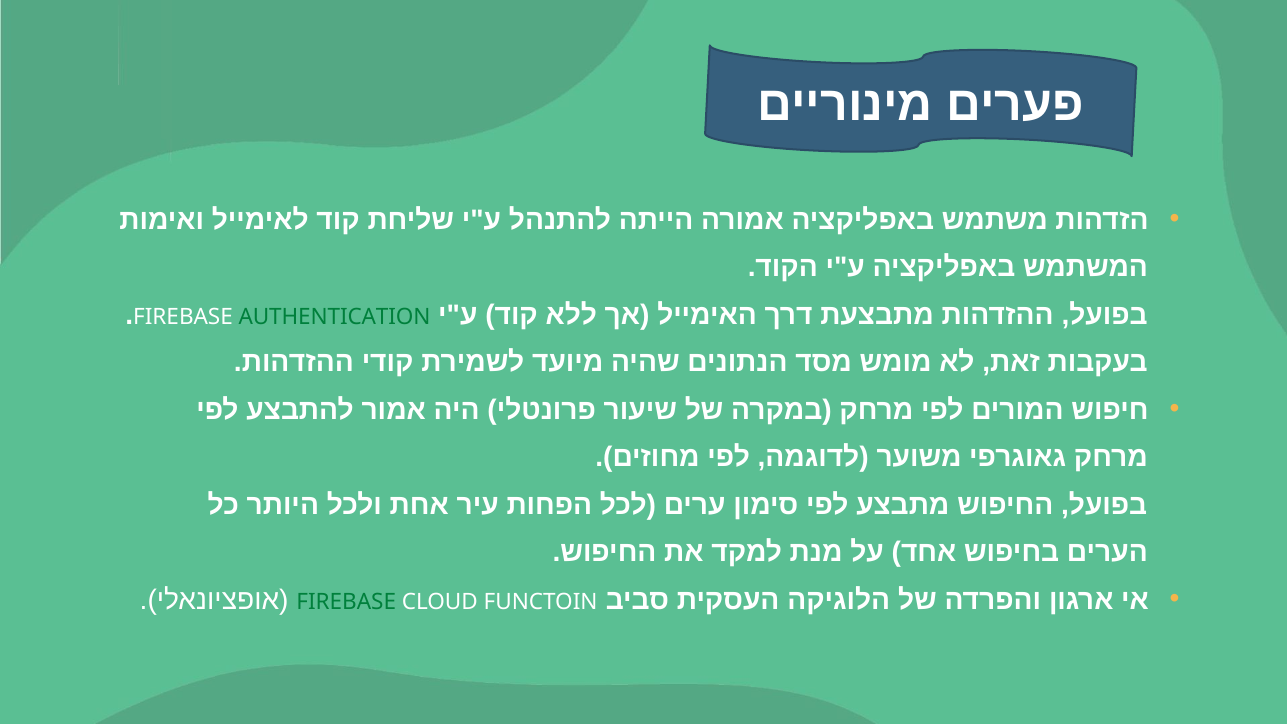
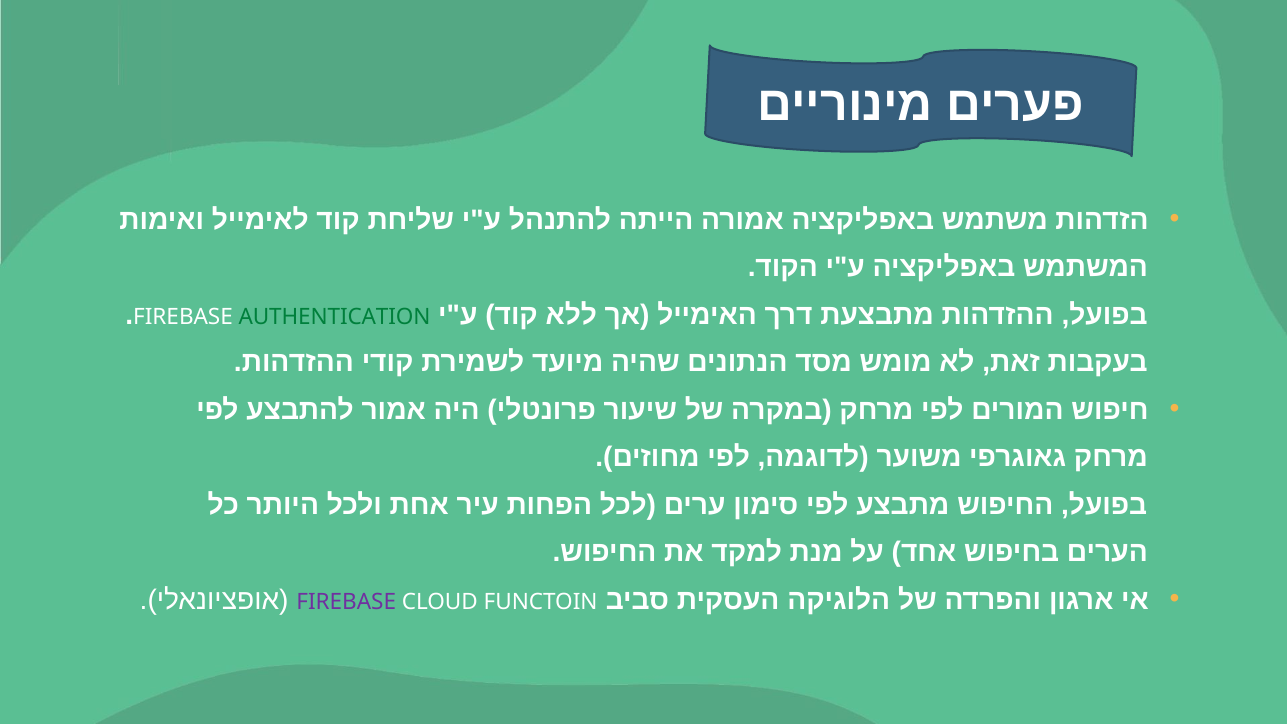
FIREBASE at (346, 602) colour: green -> purple
